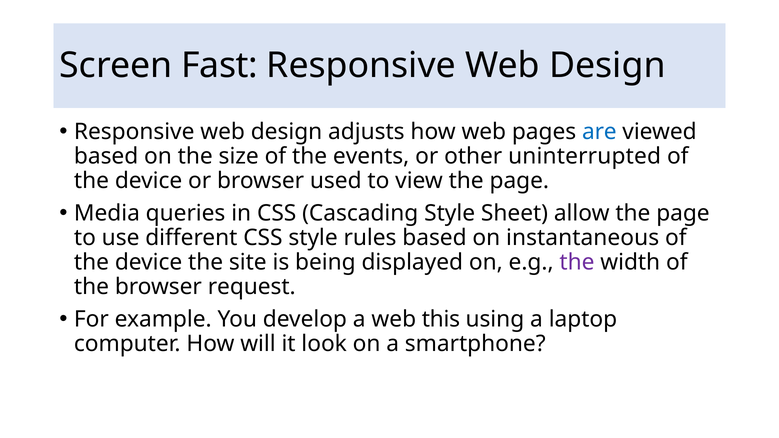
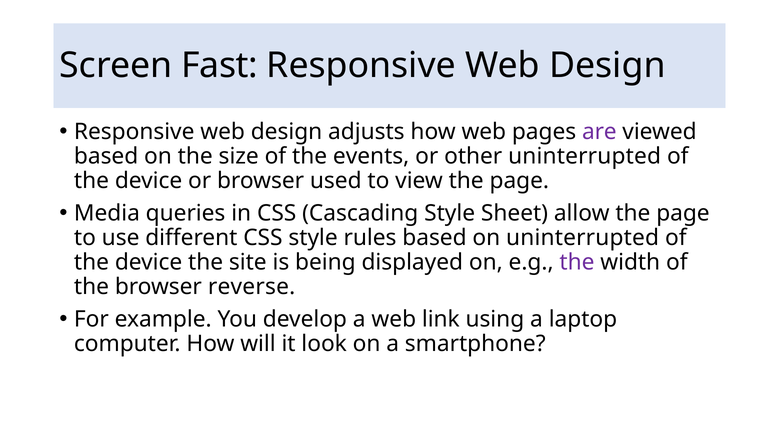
are colour: blue -> purple
on instantaneous: instantaneous -> uninterrupted
request: request -> reverse
this: this -> link
